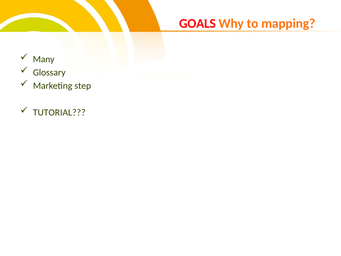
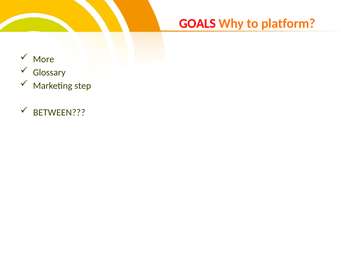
mapping: mapping -> platform
Many: Many -> More
TUTORIAL: TUTORIAL -> BETWEEN
